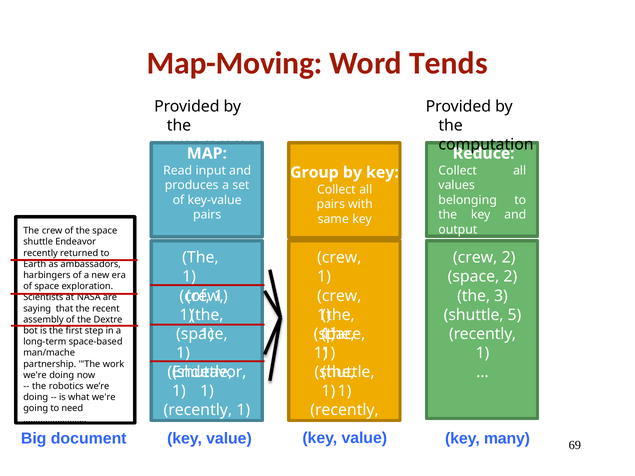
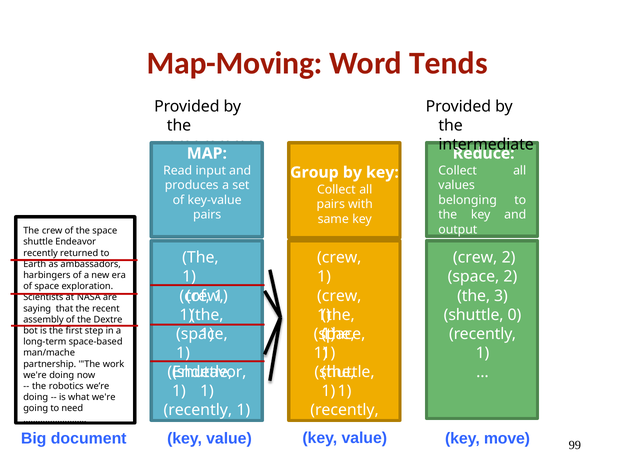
computation: computation -> intermediate
5: 5 -> 0
69: 69 -> 99
many: many -> move
